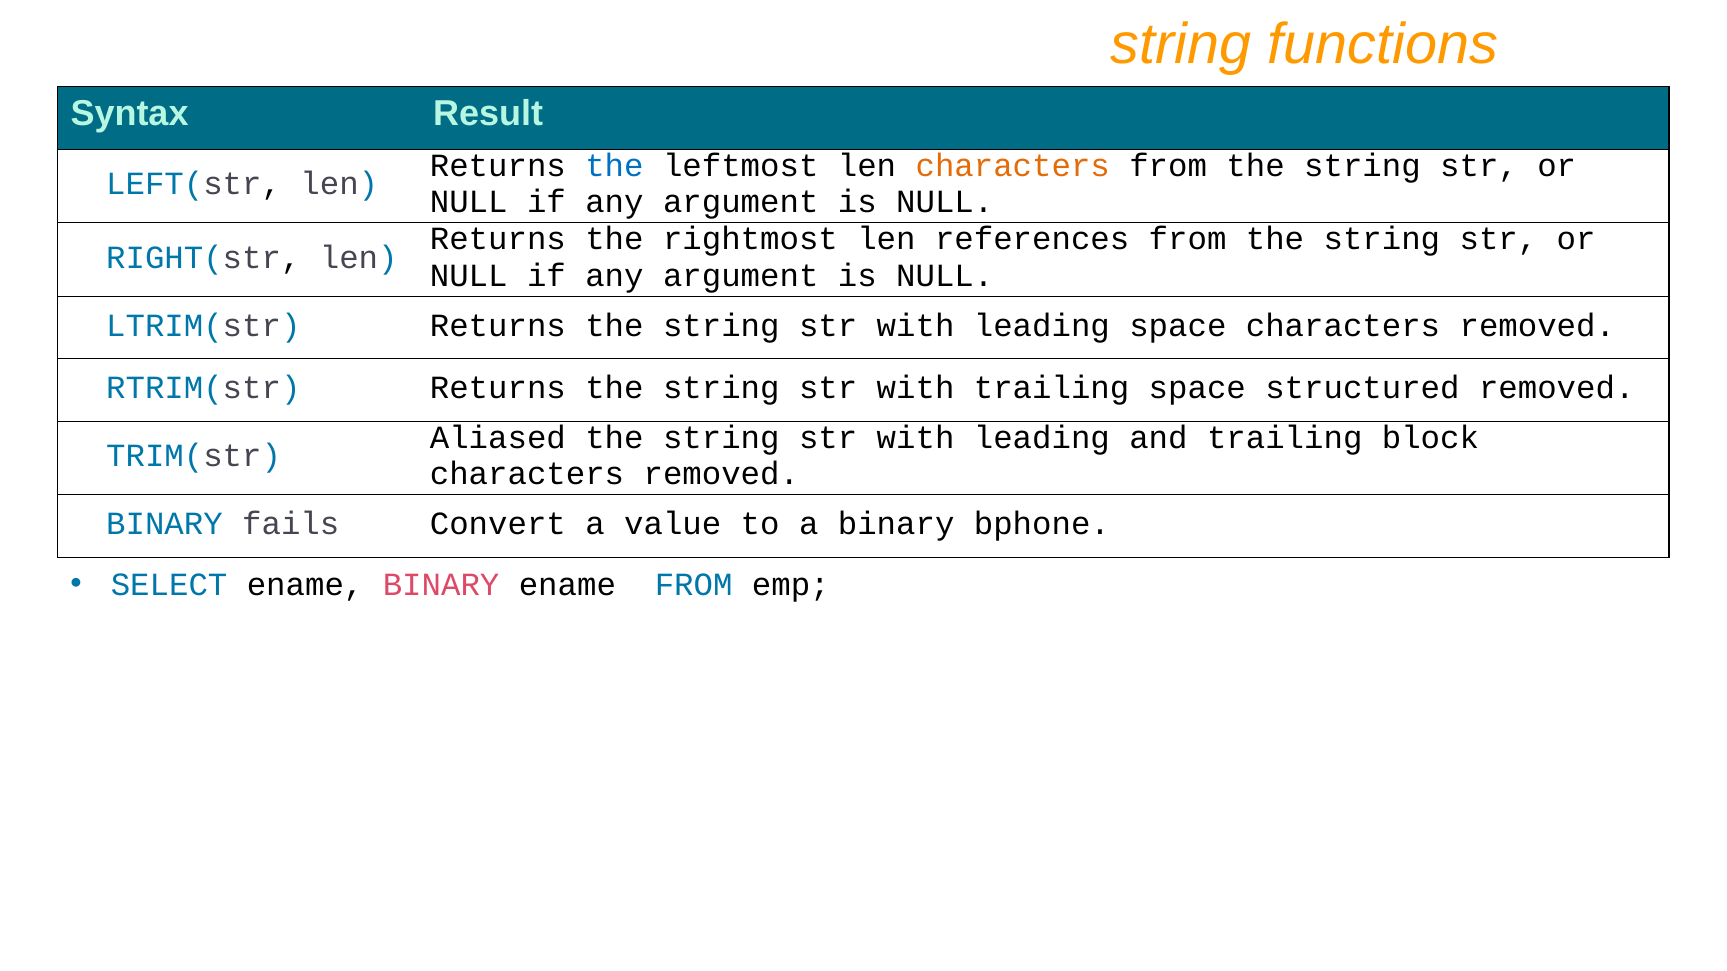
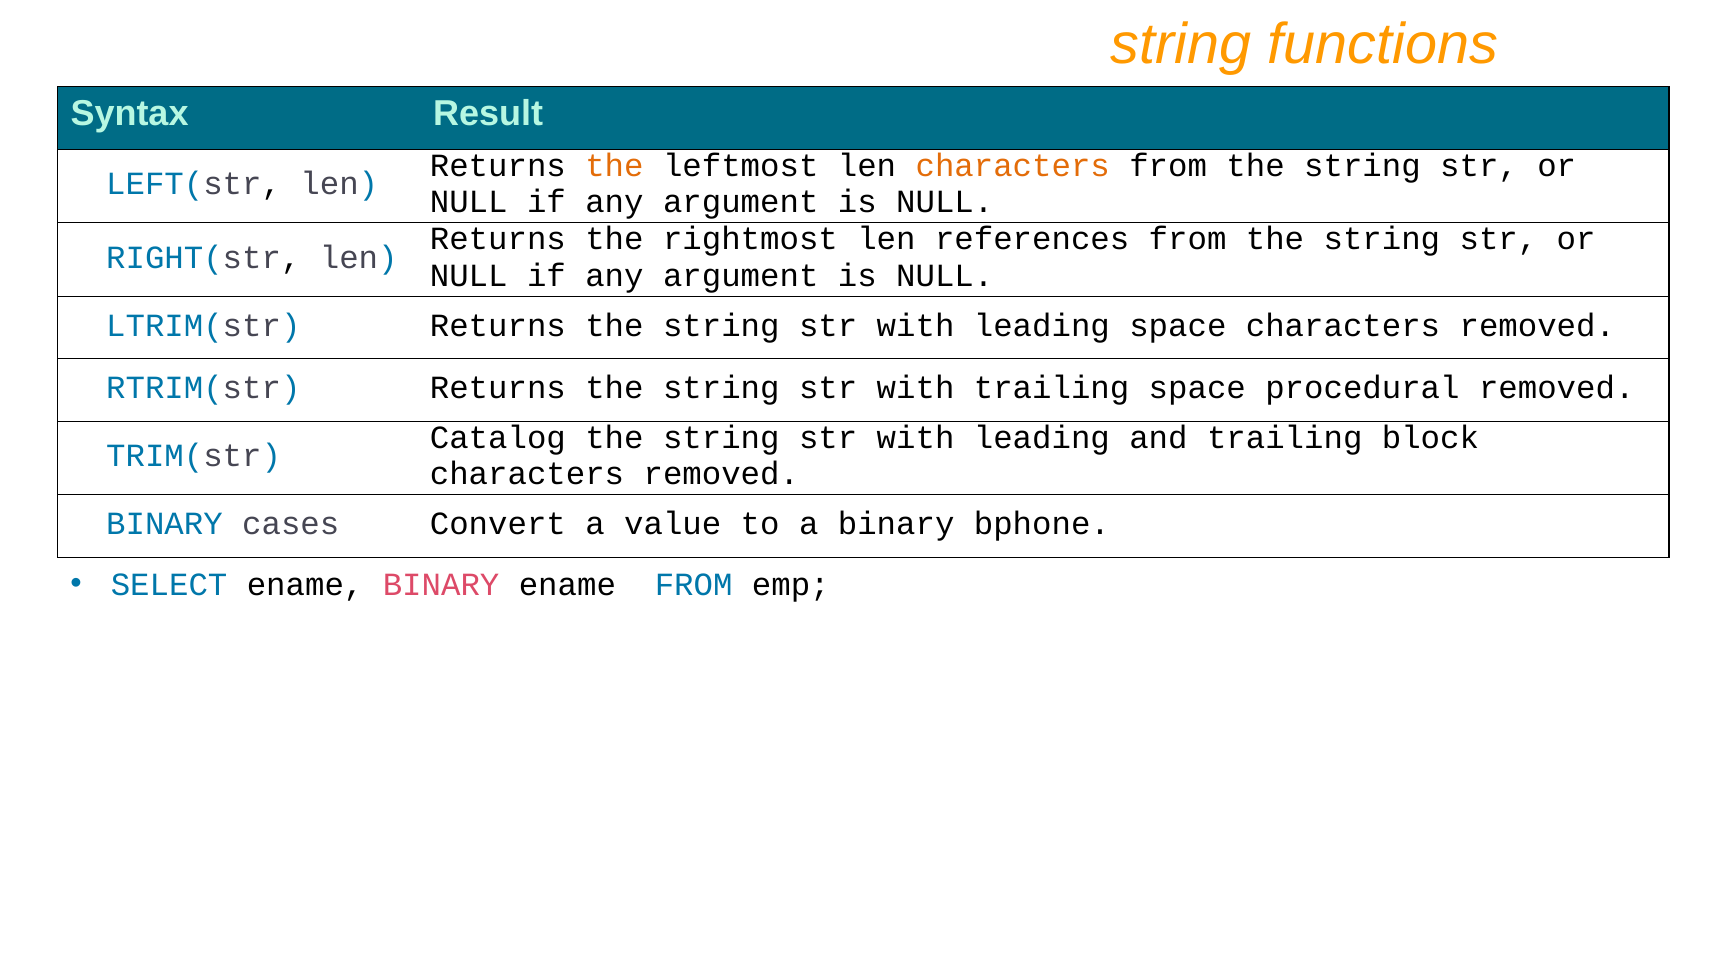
the at (614, 166) colour: blue -> orange
structured: structured -> procedural
Aliased: Aliased -> Catalog
fails: fails -> cases
